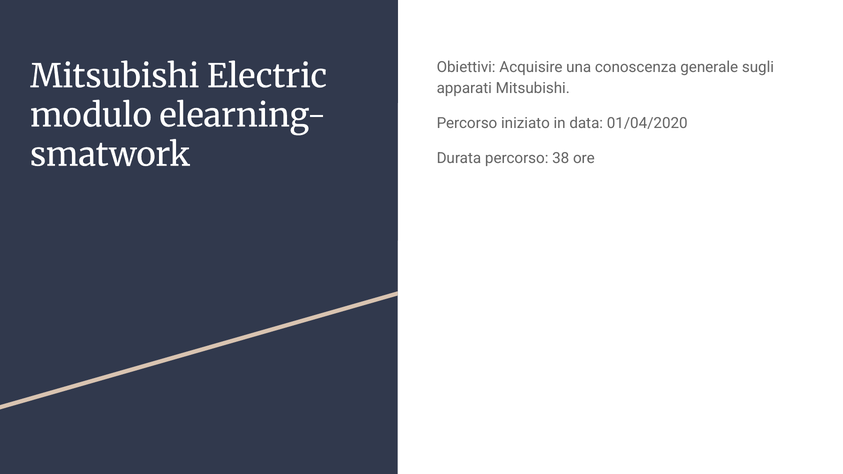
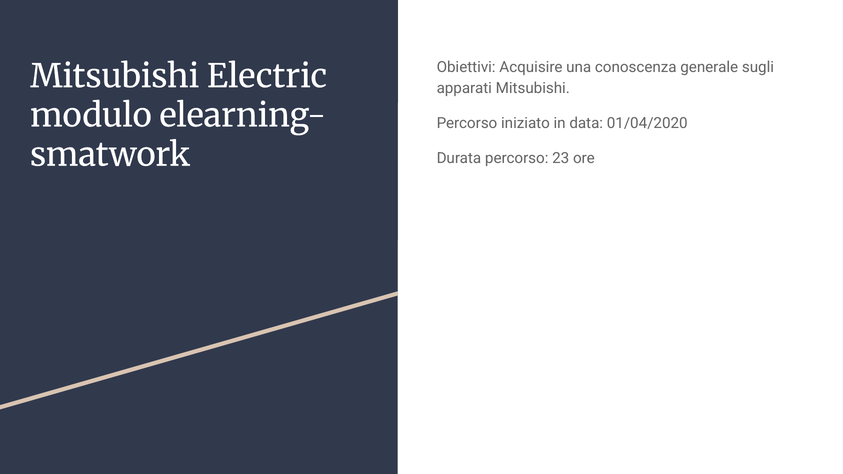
38: 38 -> 23
